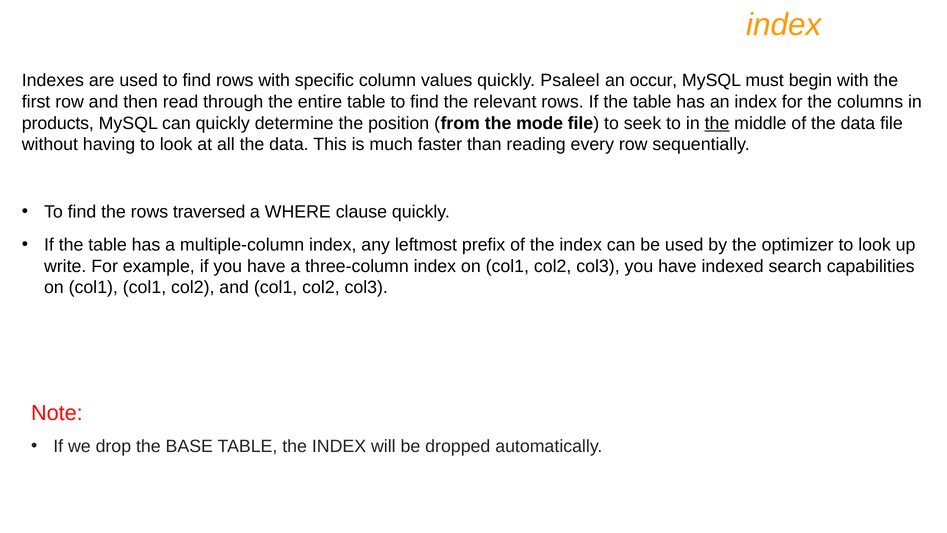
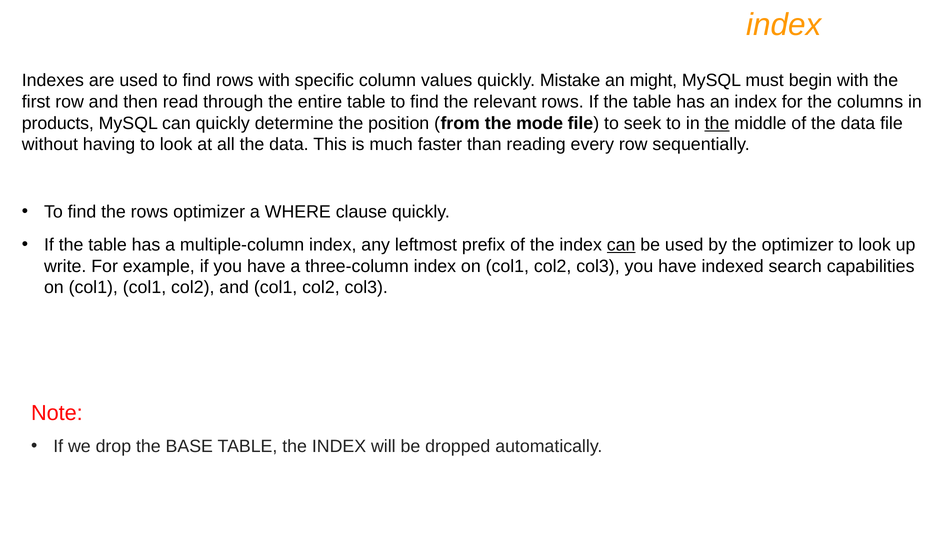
Psaleel: Psaleel -> Mistake
occur: occur -> might
rows traversed: traversed -> optimizer
can at (621, 245) underline: none -> present
